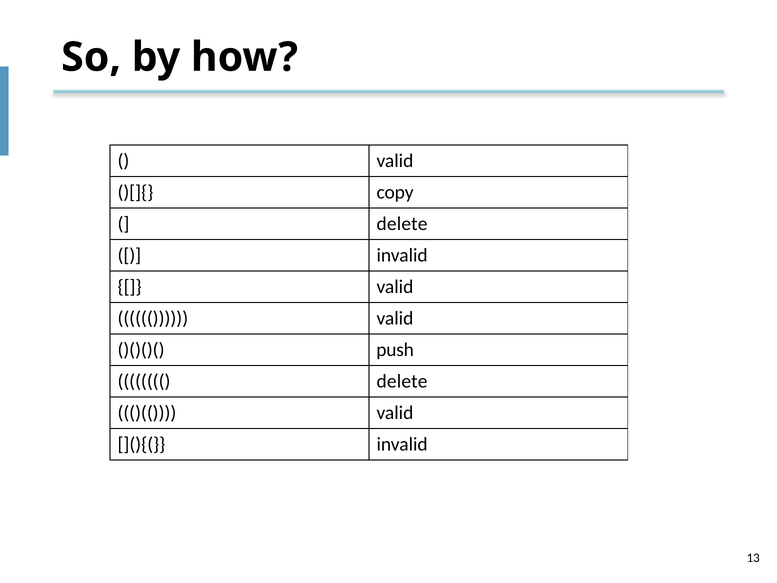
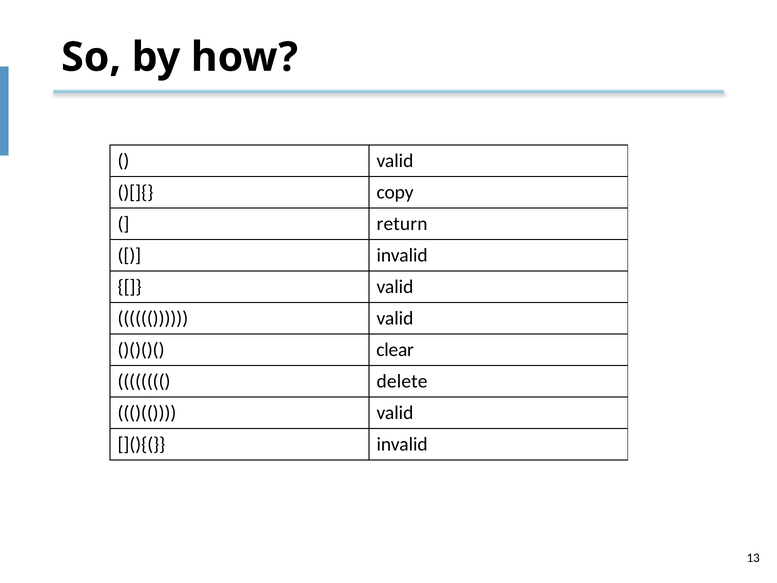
delete at (402, 224): delete -> return
push: push -> clear
